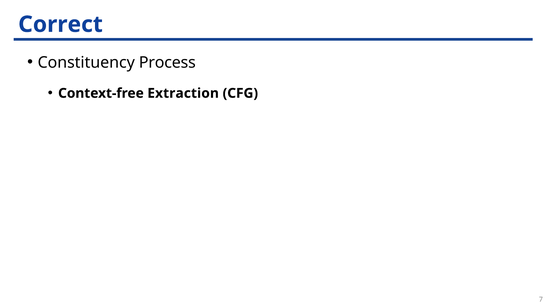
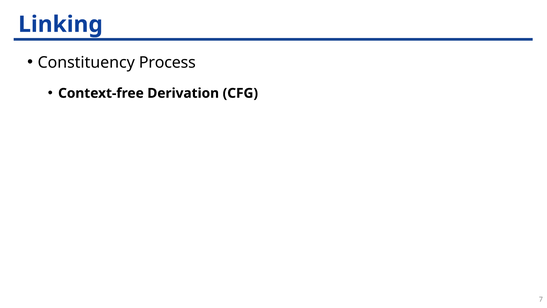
Correct: Correct -> Linking
Extraction: Extraction -> Derivation
